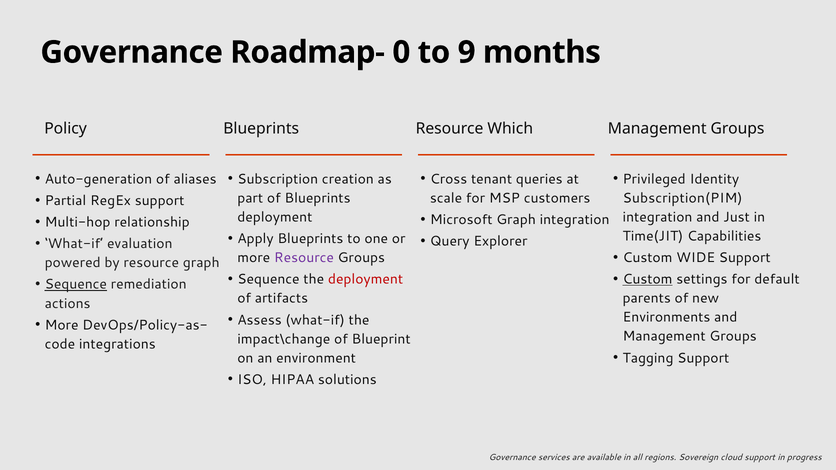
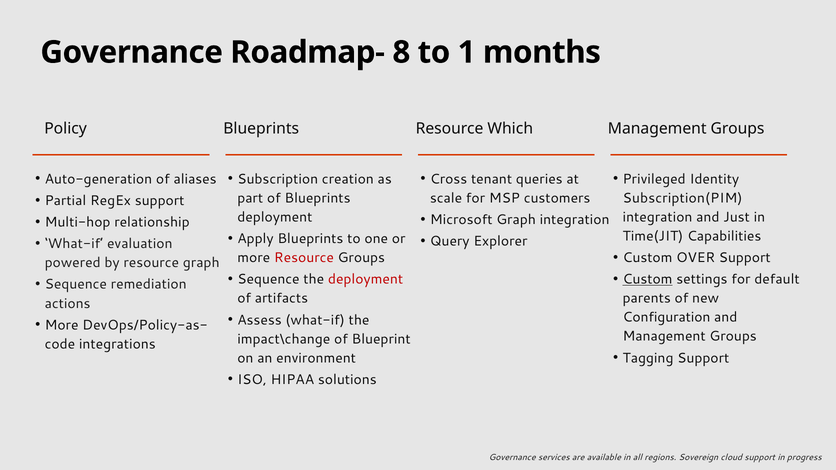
0: 0 -> 8
9: 9 -> 1
WIDE: WIDE -> OVER
Resource at (304, 258) colour: purple -> red
Sequence at (76, 285) underline: present -> none
Environments: Environments -> Configuration
